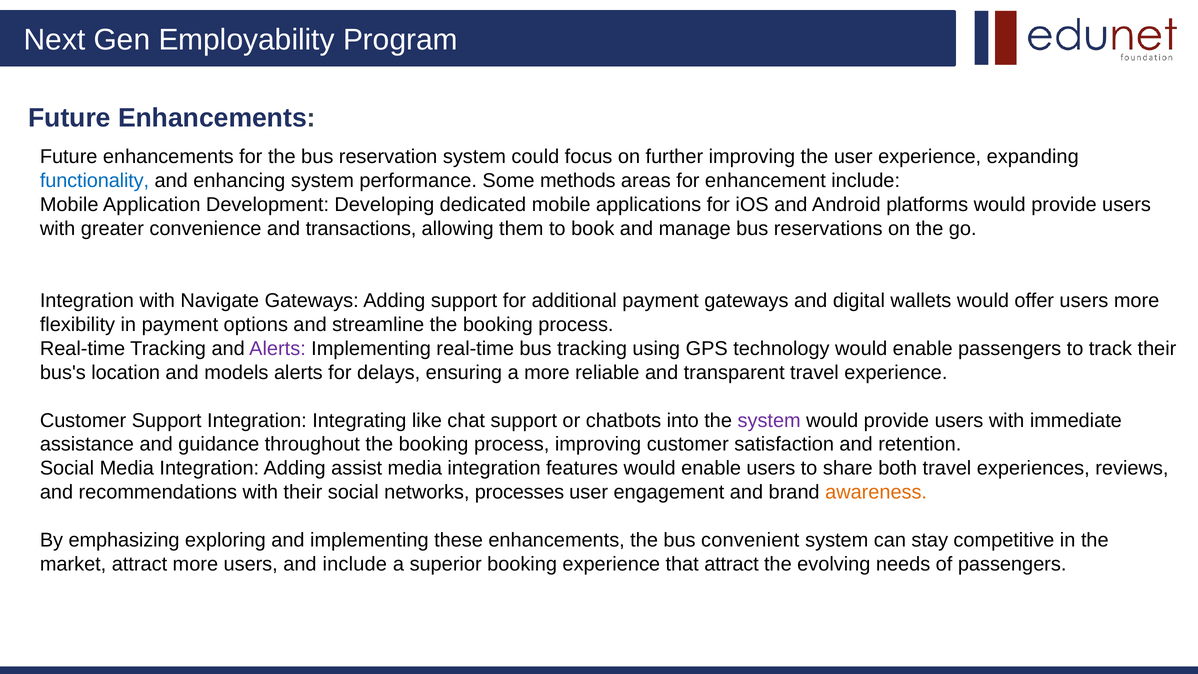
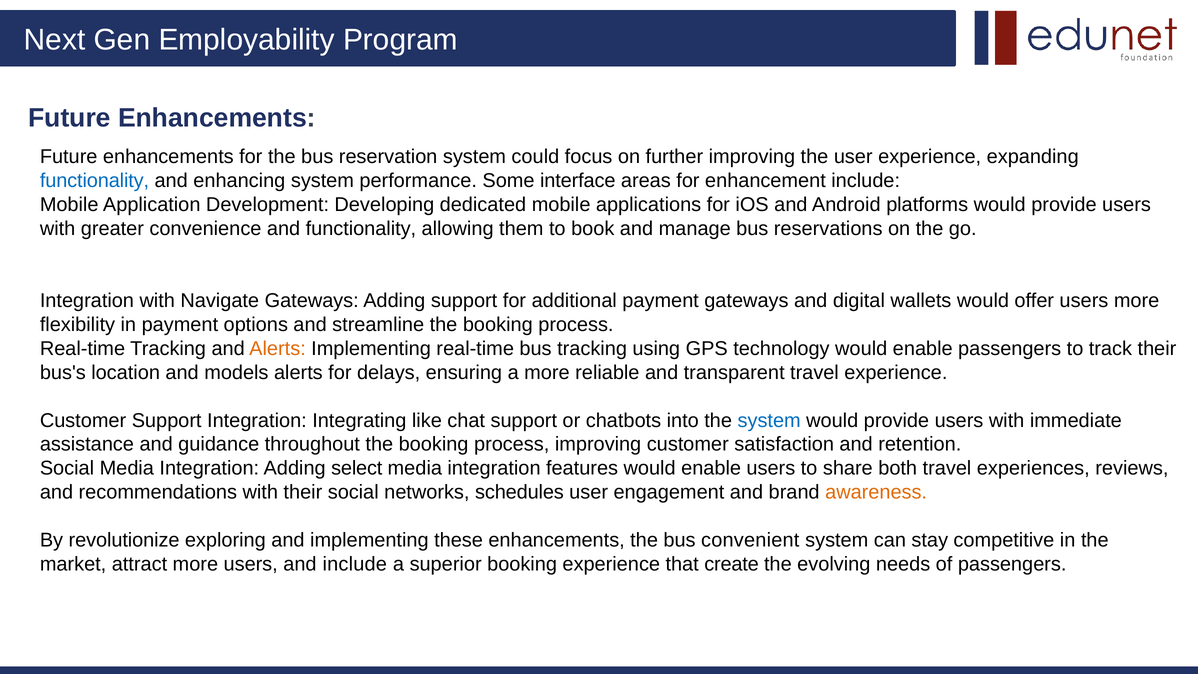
methods: methods -> interface
and transactions: transactions -> functionality
Alerts at (278, 348) colour: purple -> orange
system at (769, 420) colour: purple -> blue
assist: assist -> select
processes: processes -> schedules
emphasizing: emphasizing -> revolutionize
that attract: attract -> create
